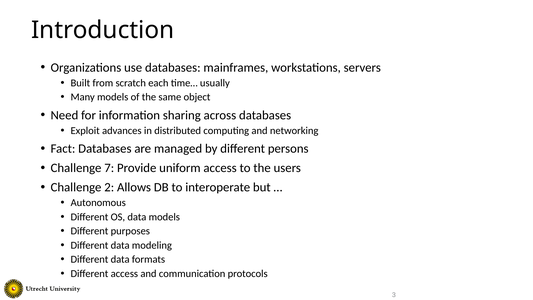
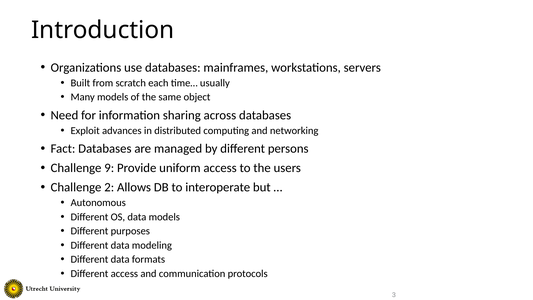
7: 7 -> 9
